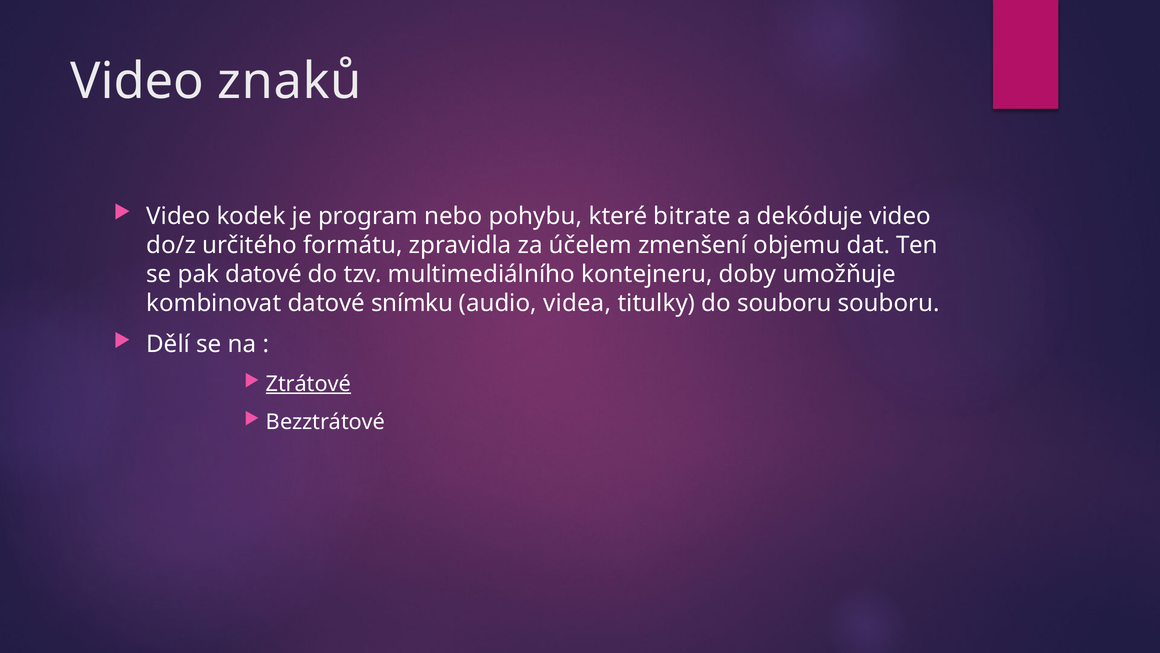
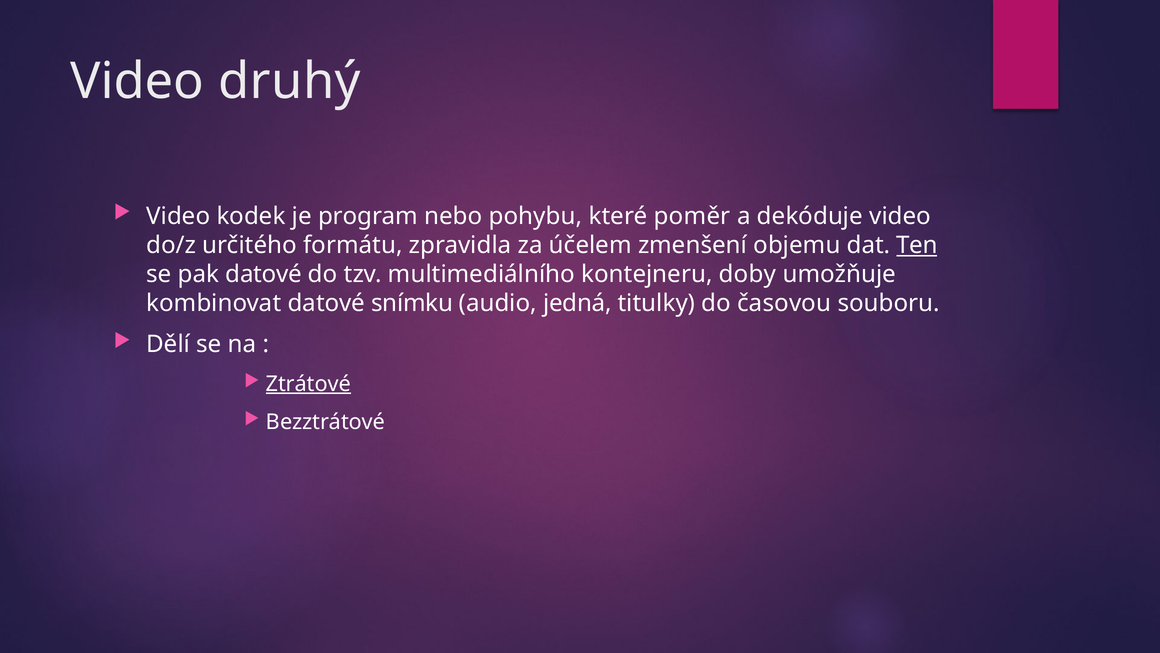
znaků: znaků -> druhý
bitrate: bitrate -> poměr
Ten underline: none -> present
videa: videa -> jedná
do souboru: souboru -> časovou
